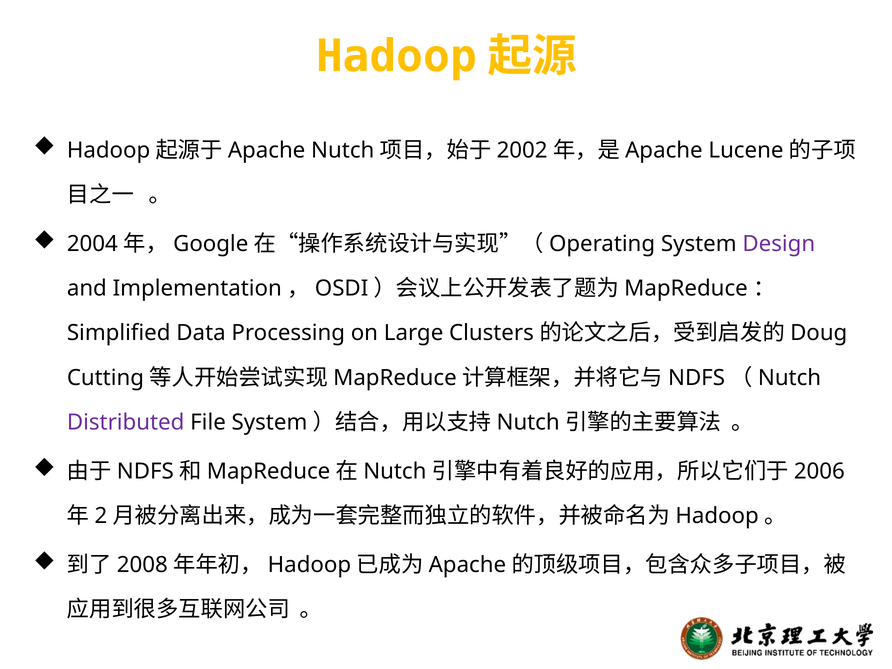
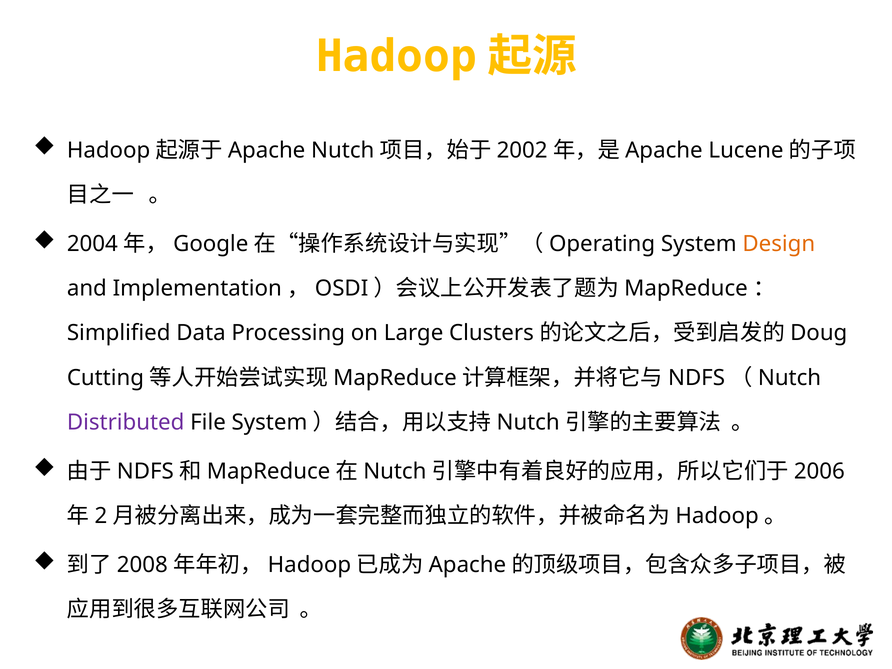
Design colour: purple -> orange
